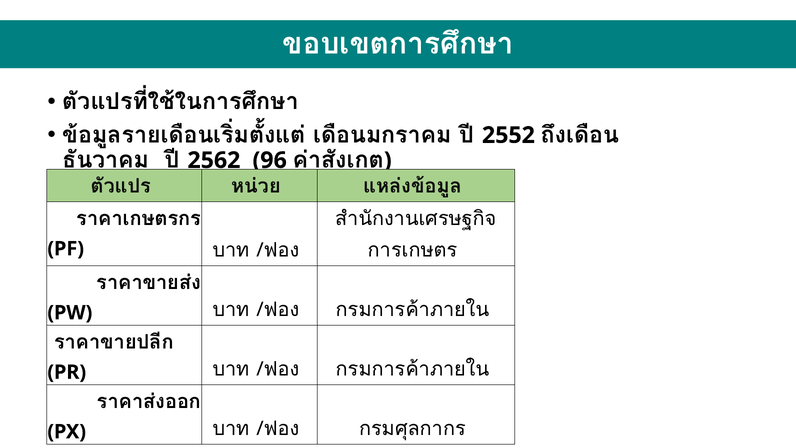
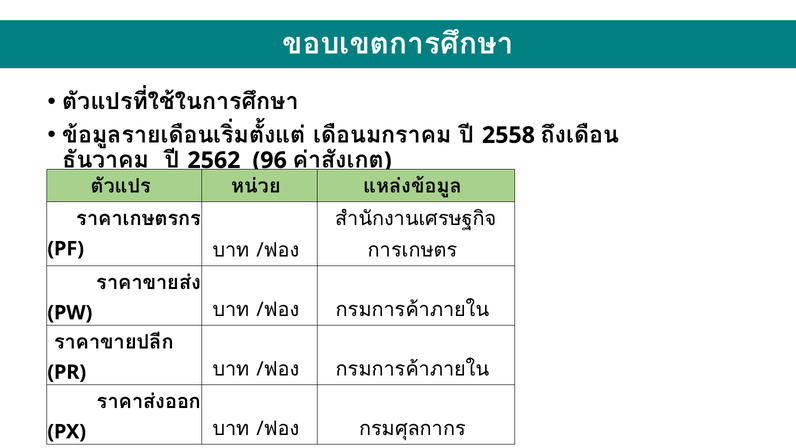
2552: 2552 -> 2558
